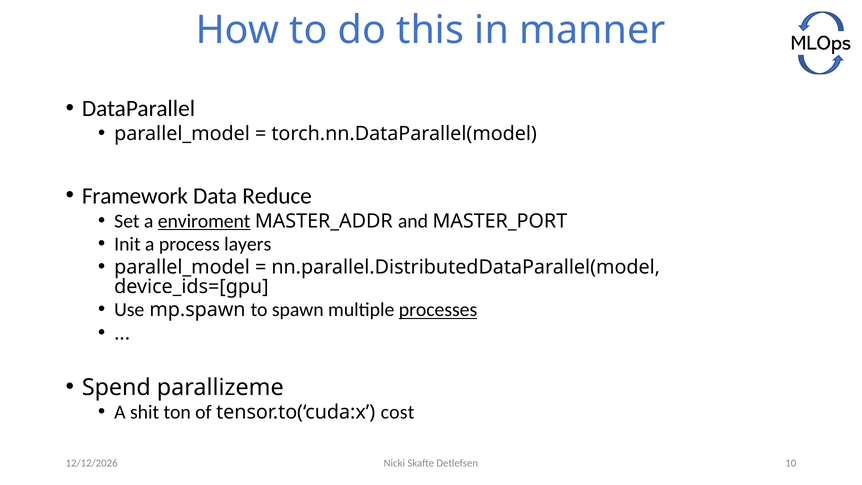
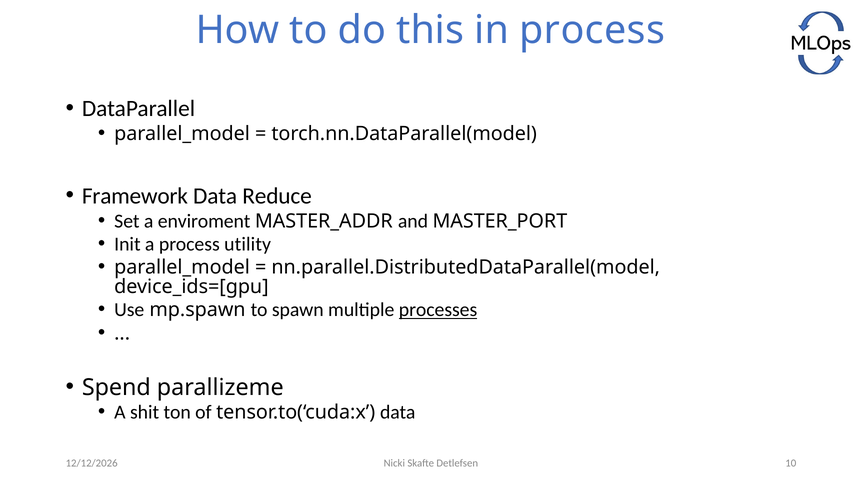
in manner: manner -> process
enviroment underline: present -> none
layers: layers -> utility
tensor.to(‘cuda:x cost: cost -> data
